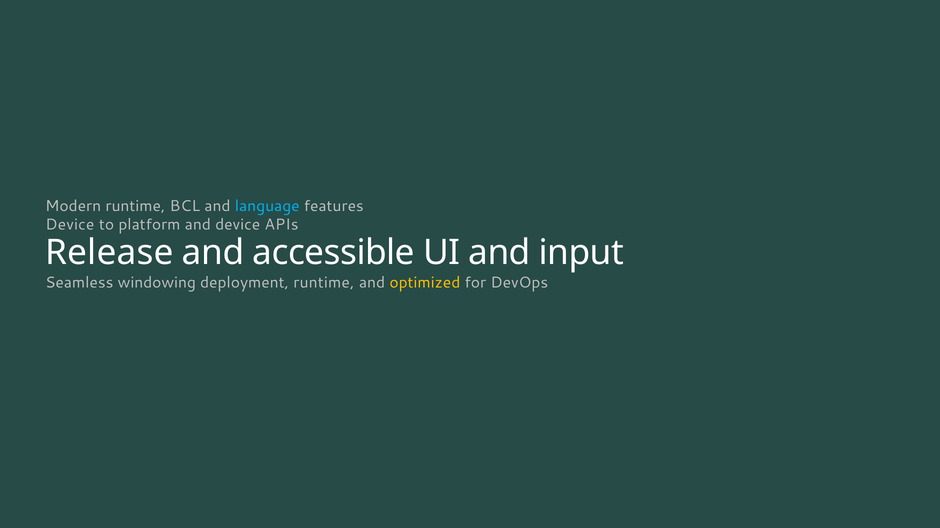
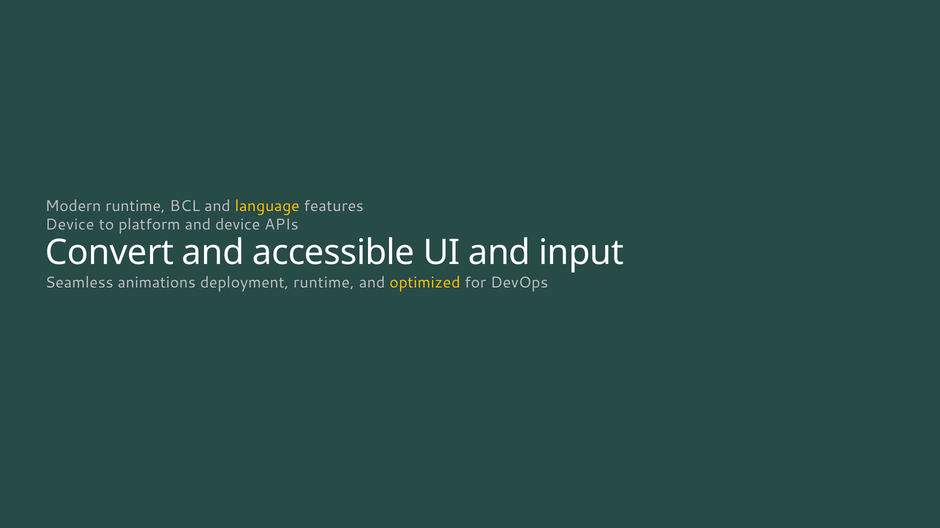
language colour: light blue -> yellow
Release: Release -> Convert
windowing: windowing -> animations
